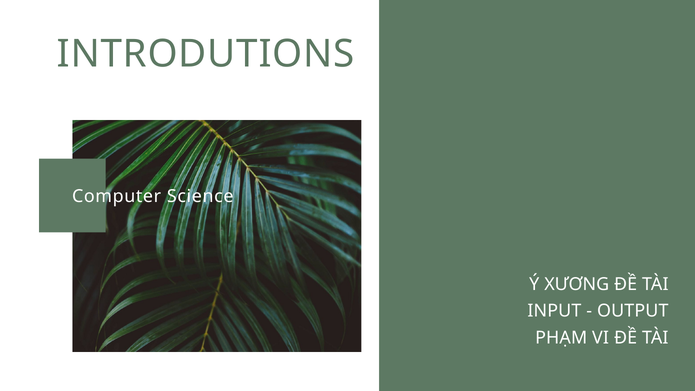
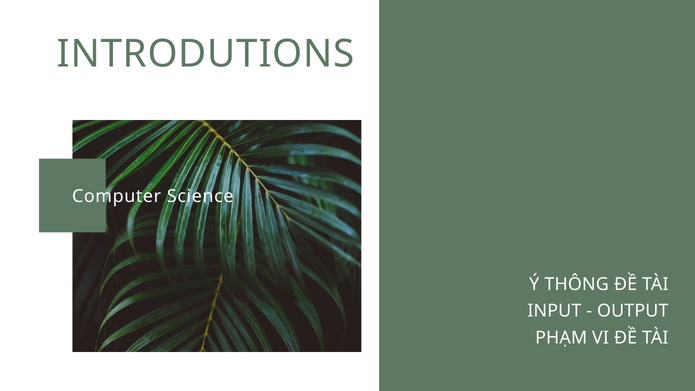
XƯƠNG: XƯƠNG -> THÔNG
